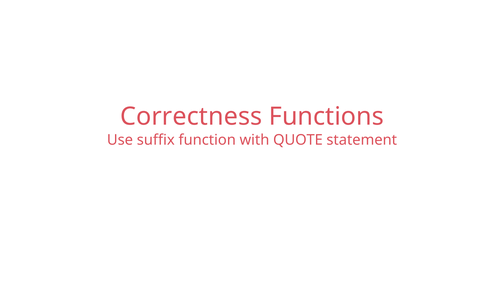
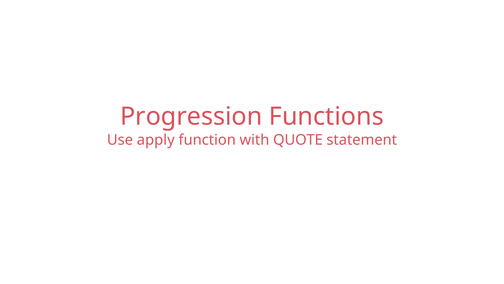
Correctness: Correctness -> Progression
suffix: suffix -> apply
